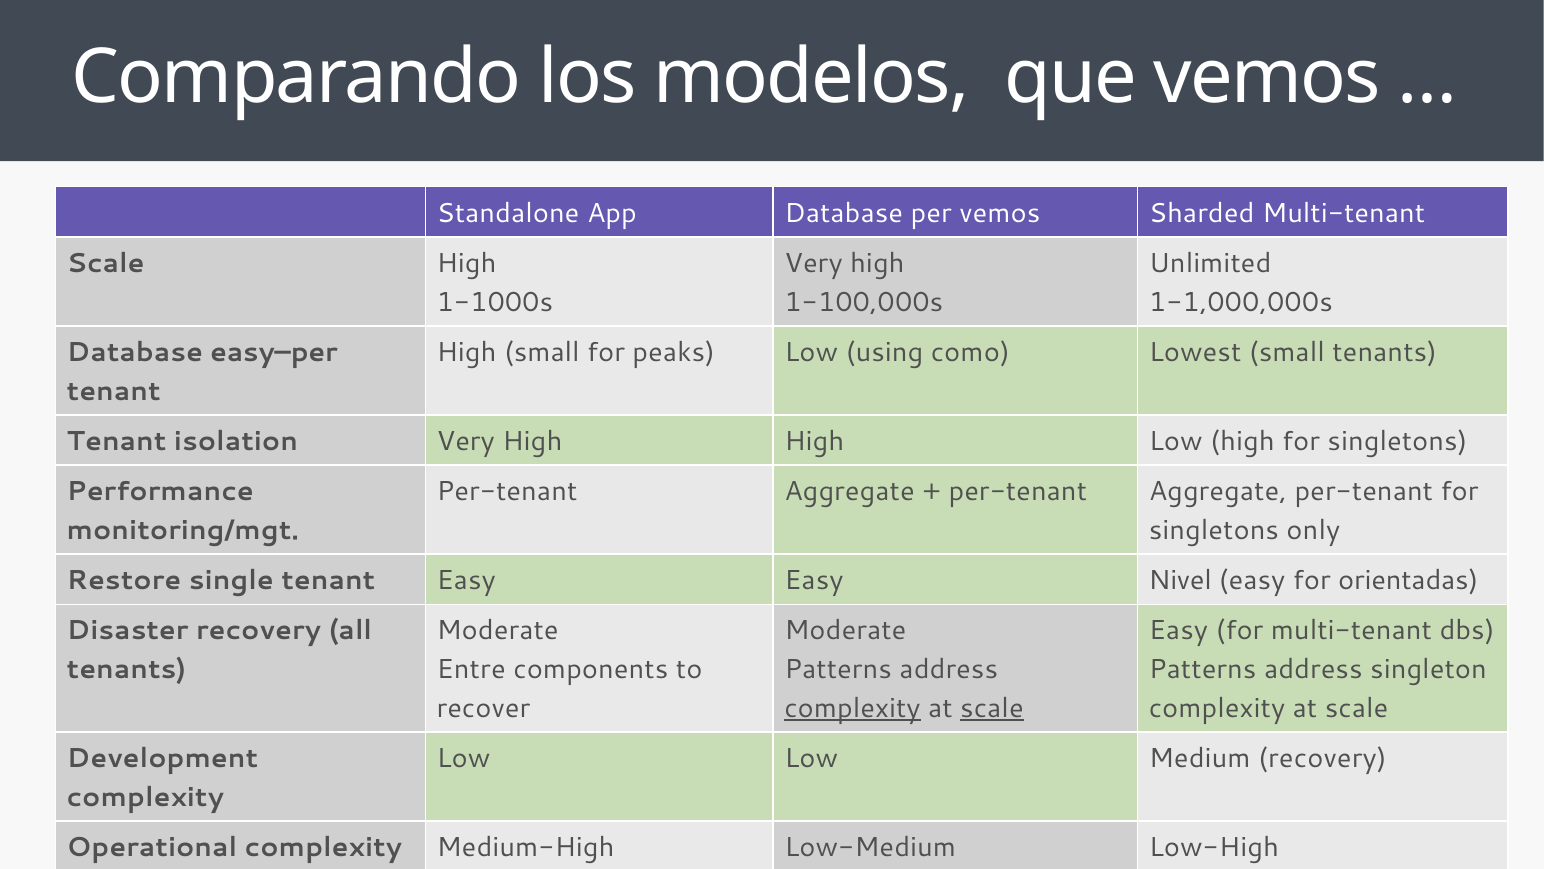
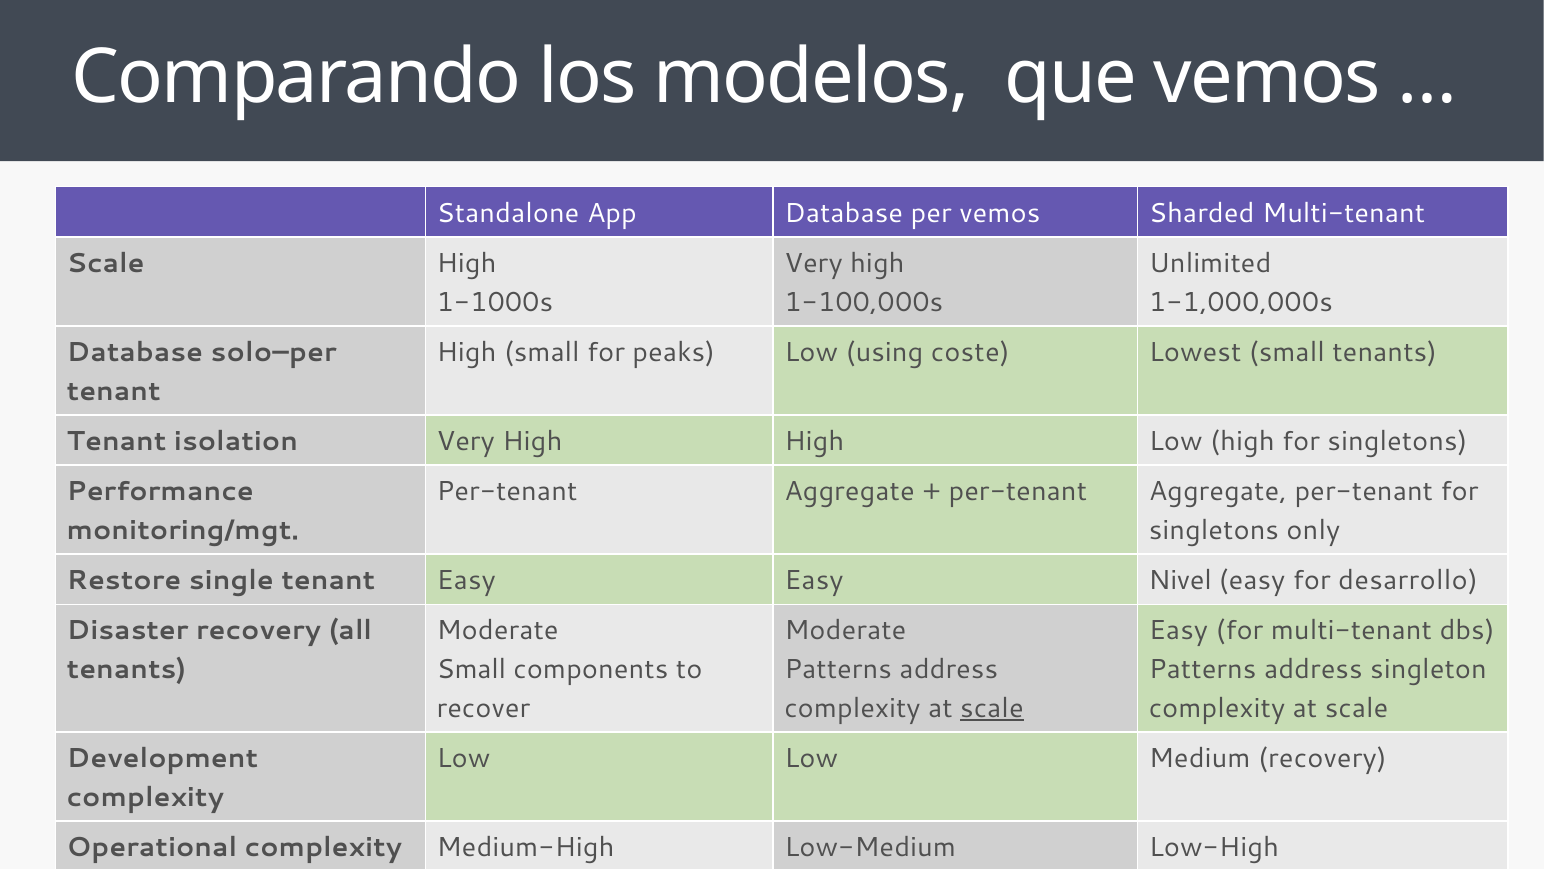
easy–per: easy–per -> solo–per
como: como -> coste
orientadas: orientadas -> desarrollo
Entre at (471, 669): Entre -> Small
complexity at (852, 708) underline: present -> none
